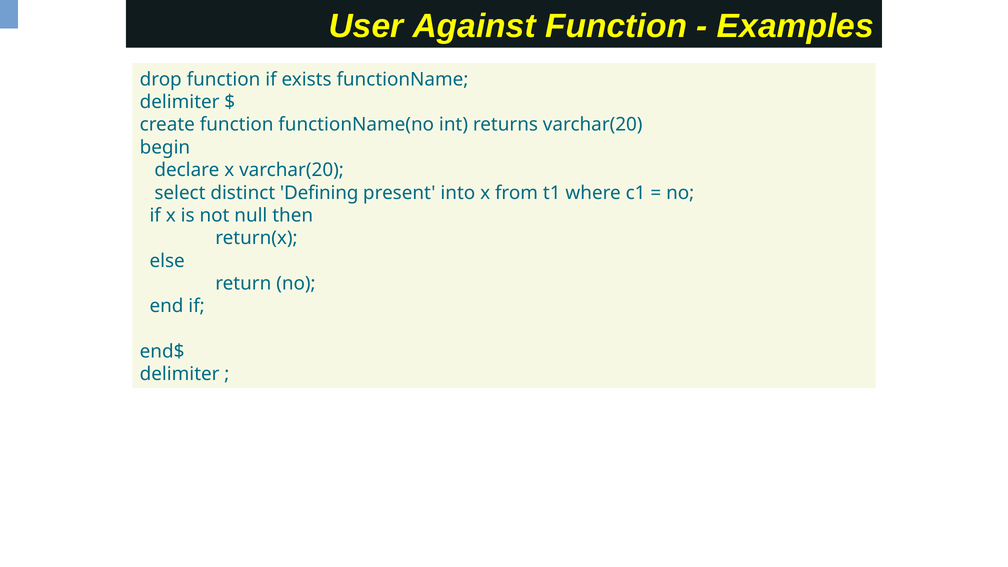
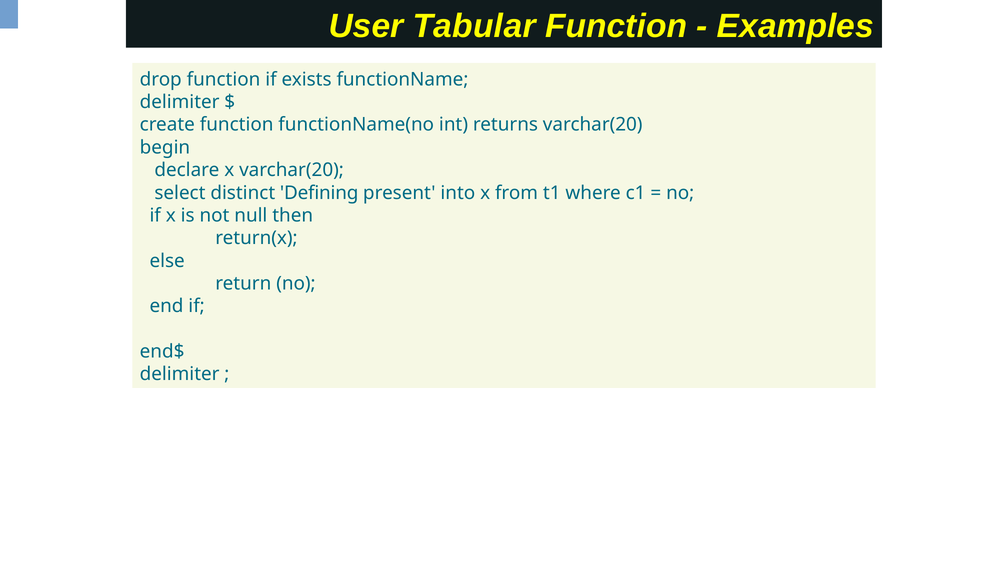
Against: Against -> Tabular
